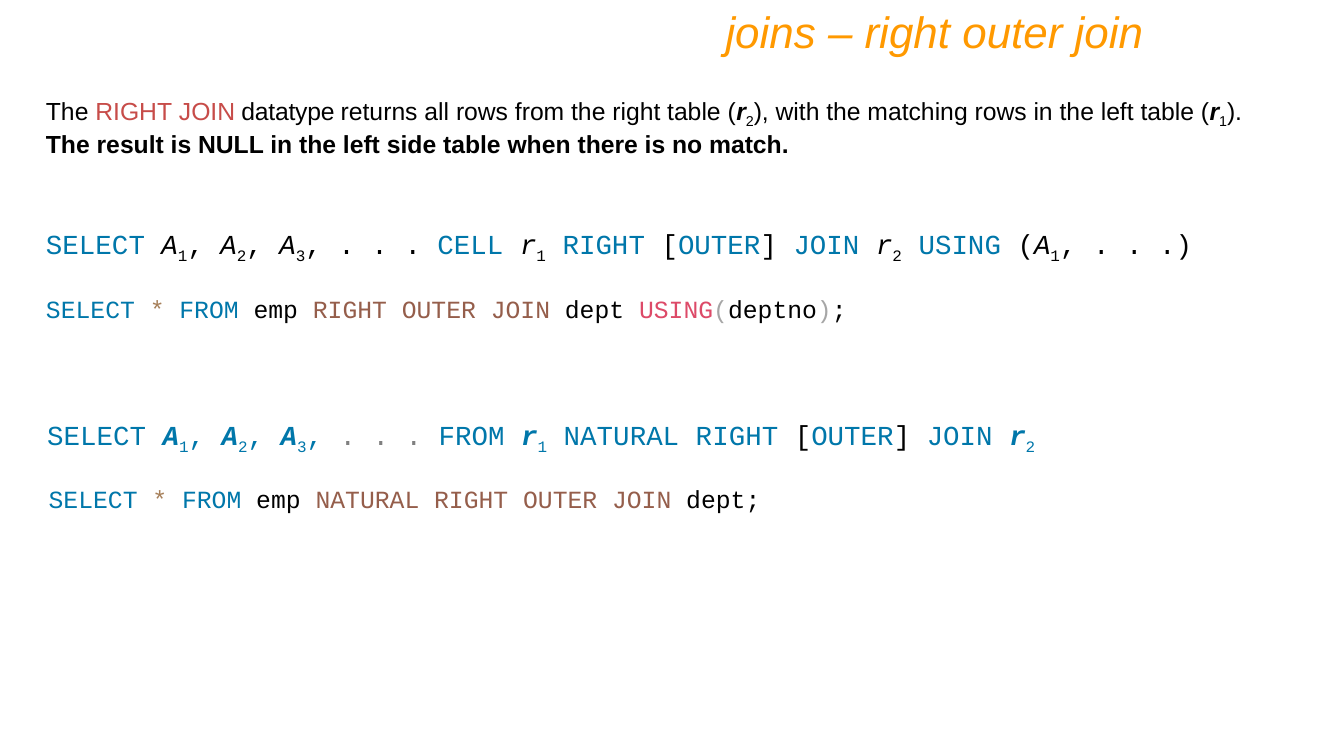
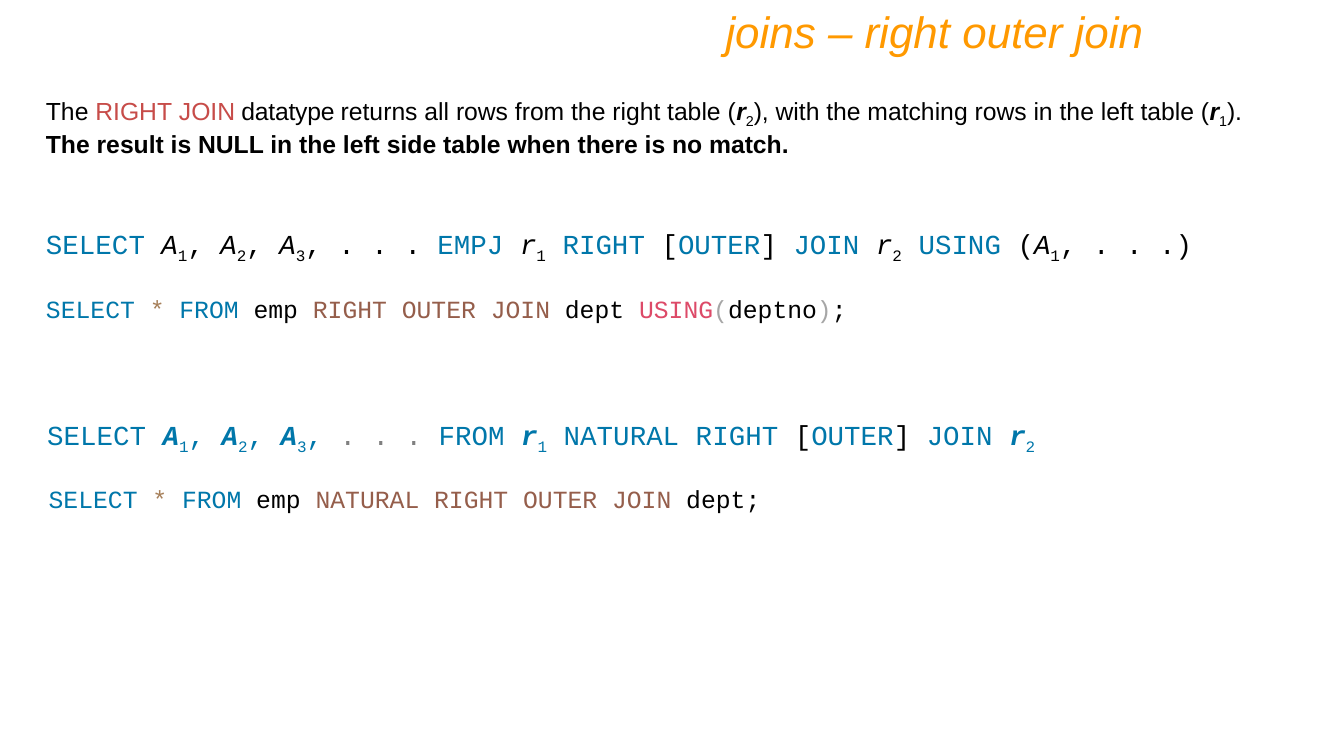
CELL: CELL -> EMPJ
